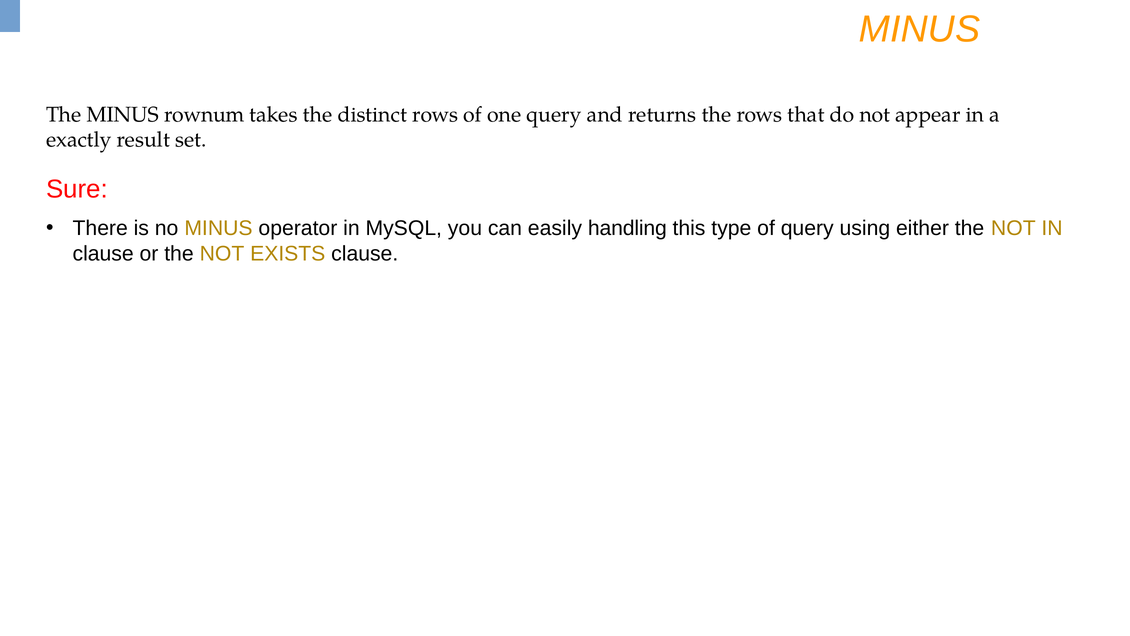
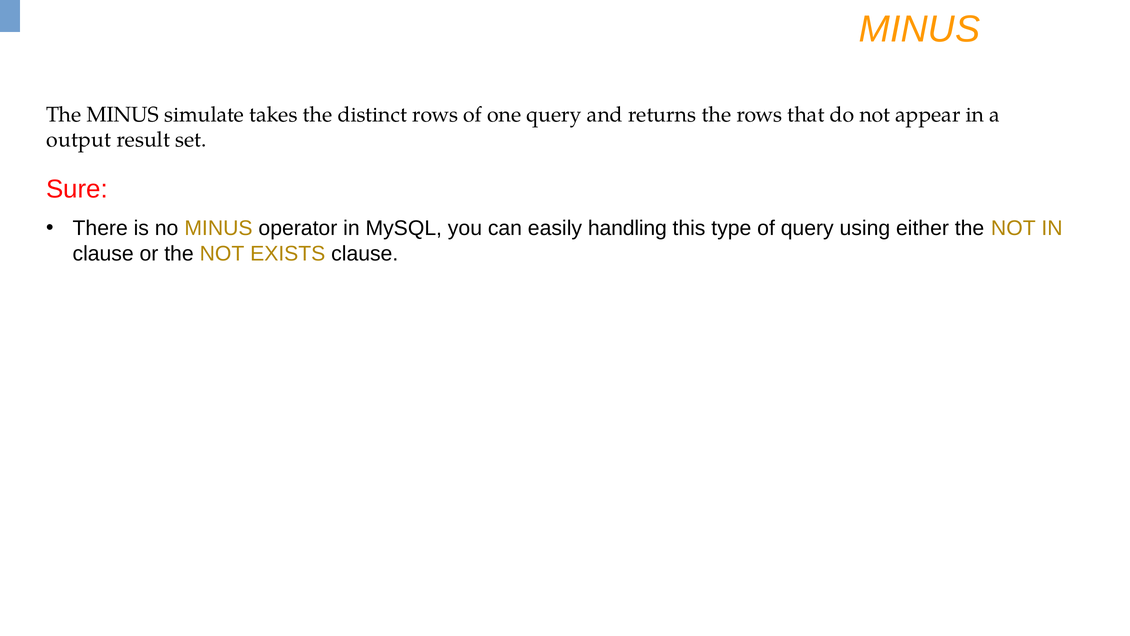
rownum: rownum -> simulate
exactly: exactly -> output
